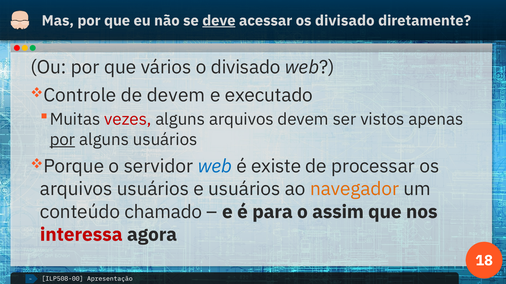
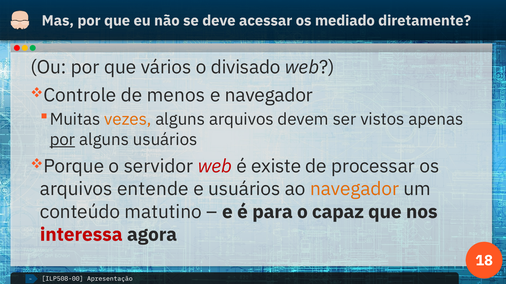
deve underline: present -> none
os divisado: divisado -> mediado
de devem: devem -> menos
e executado: executado -> navegador
vezes colour: red -> orange
web at (215, 167) colour: blue -> red
arquivos usuários: usuários -> entende
chamado: chamado -> matutino
assim: assim -> capaz
